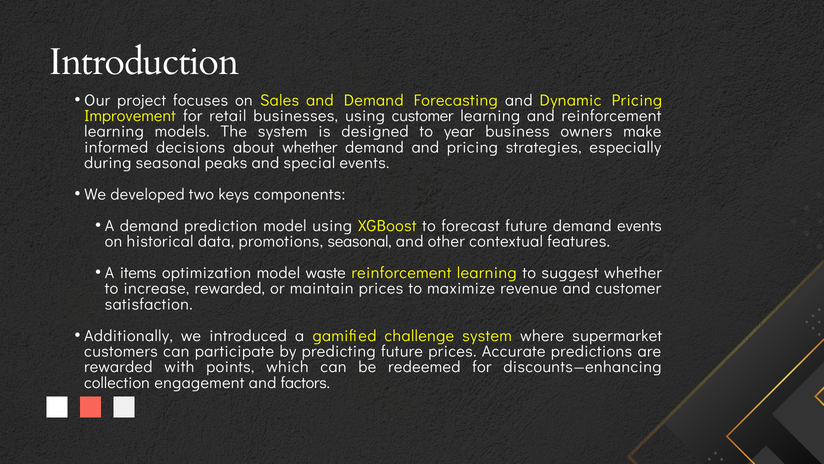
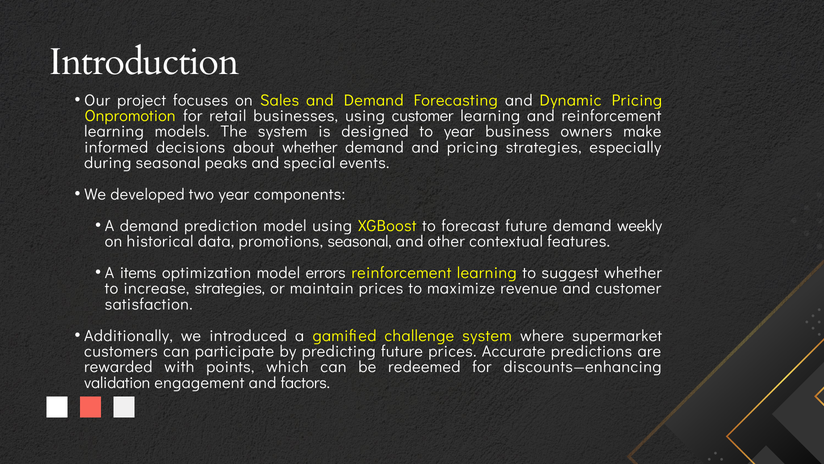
Improvement: Improvement -> Onpromotion
two keys: keys -> year
demand events: events -> weekly
waste: waste -> errors
increase rewarded: rewarded -> strategies
collection: collection -> validation
